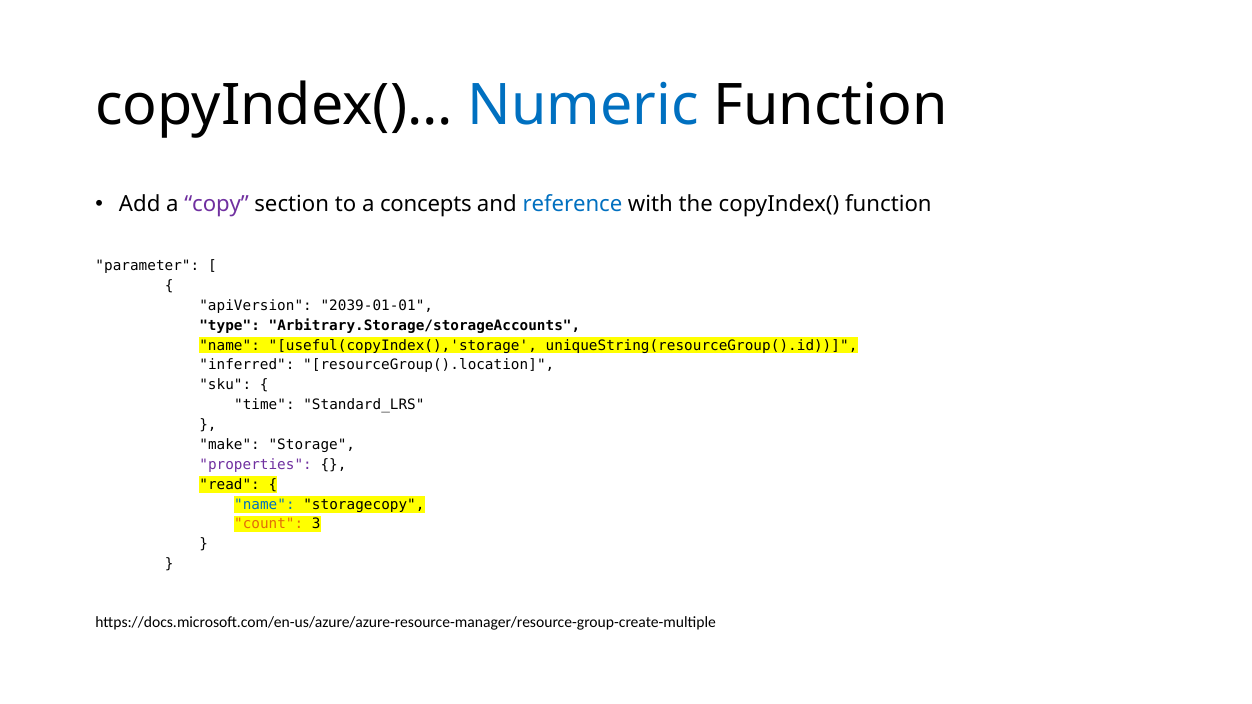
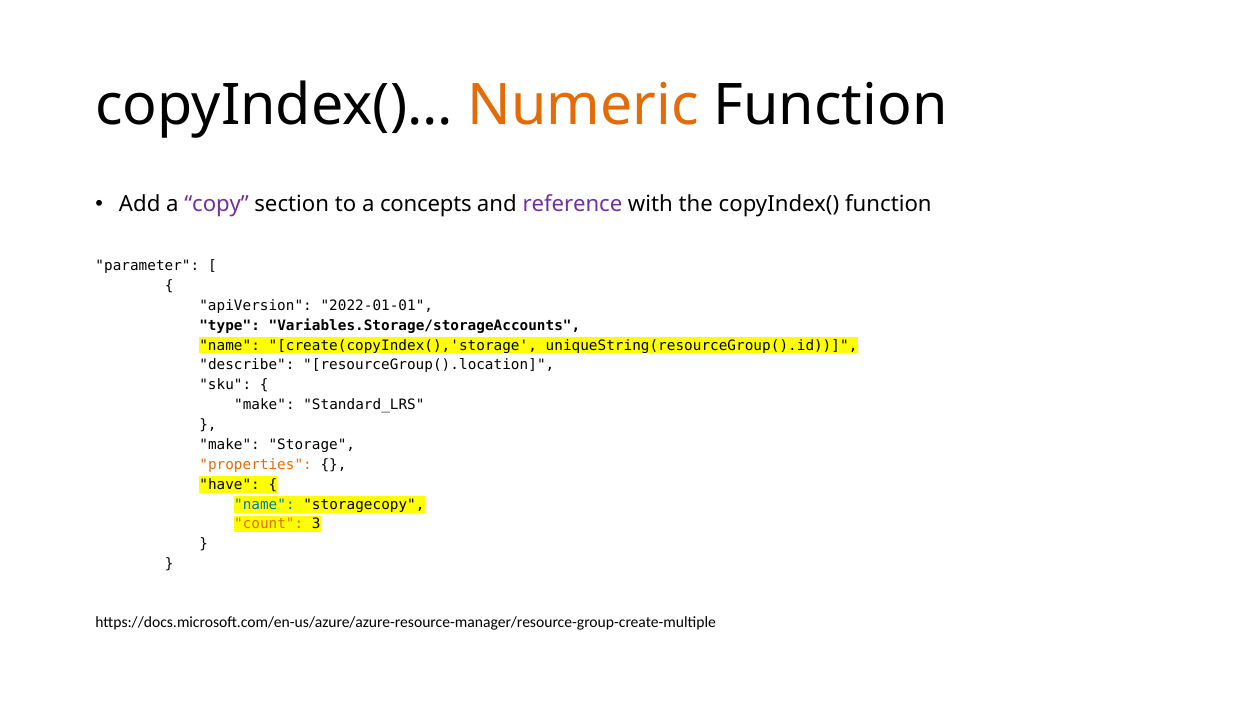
Numeric colour: blue -> orange
reference colour: blue -> purple
2039-01-01: 2039-01-01 -> 2022-01-01
Arbitrary.Storage/storageAccounts: Arbitrary.Storage/storageAccounts -> Variables.Storage/storageAccounts
useful(copyIndex(),'storage: useful(copyIndex(),'storage -> create(copyIndex(),'storage
inferred: inferred -> describe
time at (264, 405): time -> make
properties colour: purple -> orange
read: read -> have
